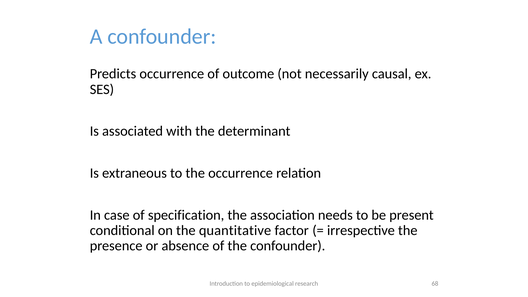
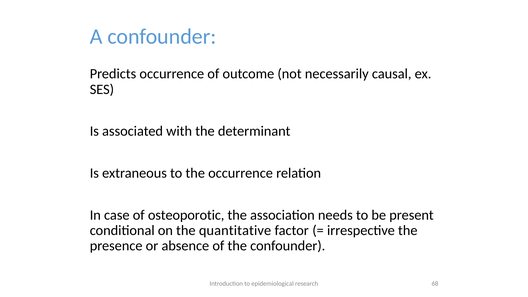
specification: specification -> osteoporotic
